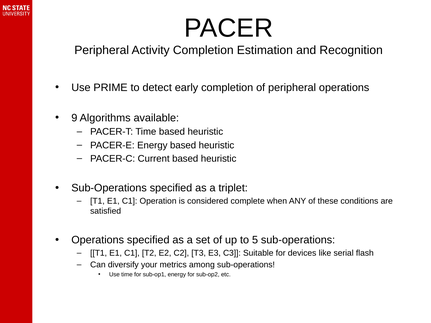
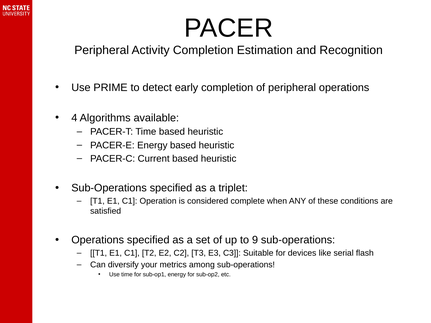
9: 9 -> 4
5: 5 -> 9
